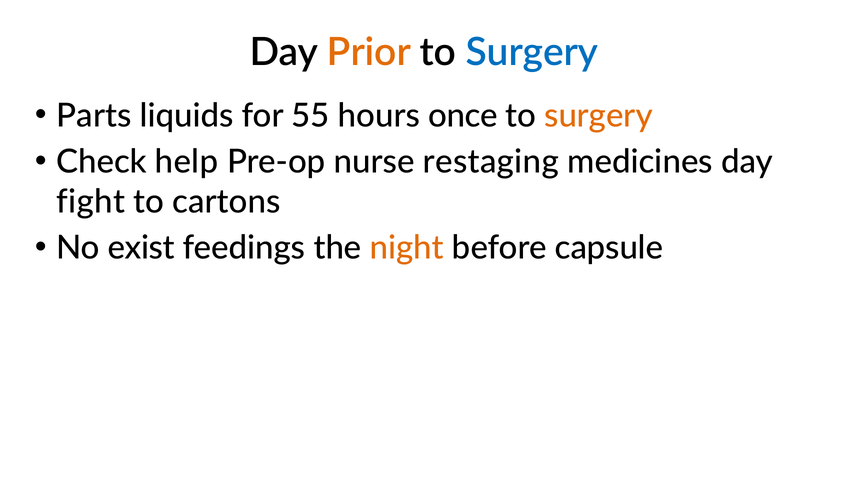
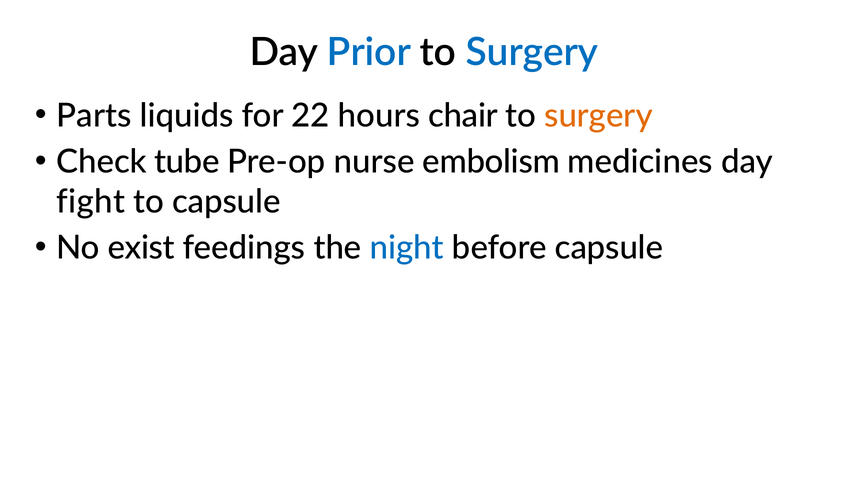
Prior colour: orange -> blue
55: 55 -> 22
once: once -> chair
help: help -> tube
restaging: restaging -> embolism
to cartons: cartons -> capsule
night colour: orange -> blue
